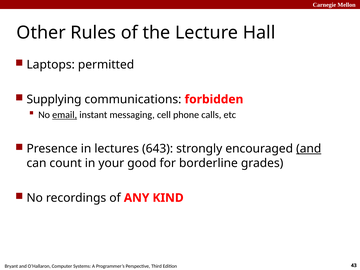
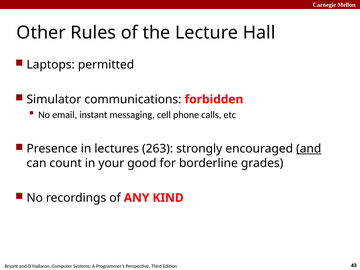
Supplying: Supplying -> Simulator
email underline: present -> none
643: 643 -> 263
